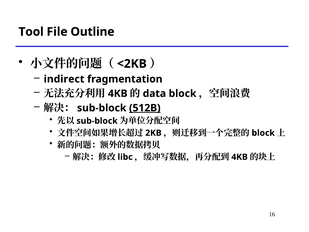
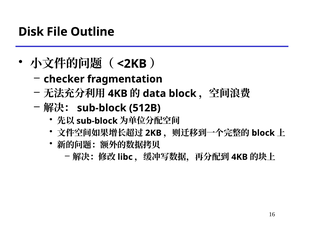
Tool: Tool -> Disk
indirect: indirect -> checker
512B underline: present -> none
